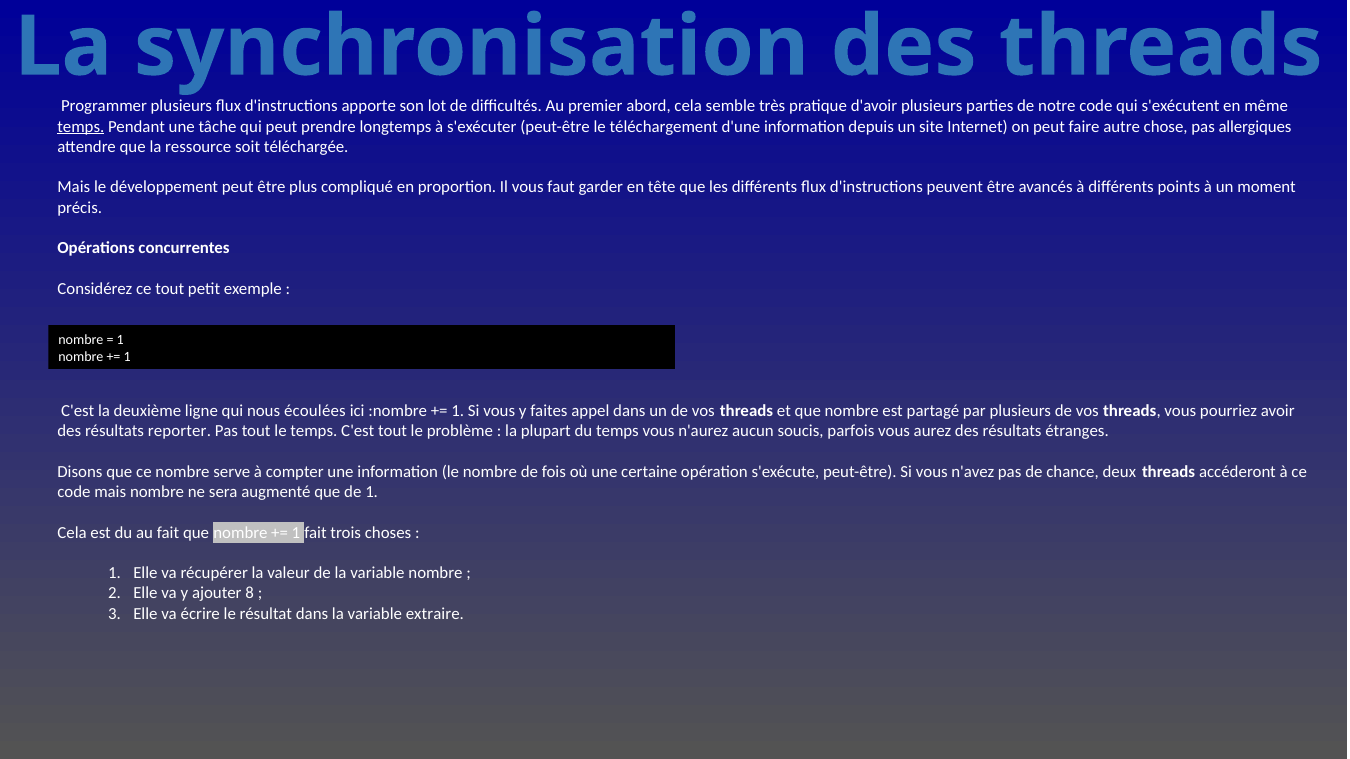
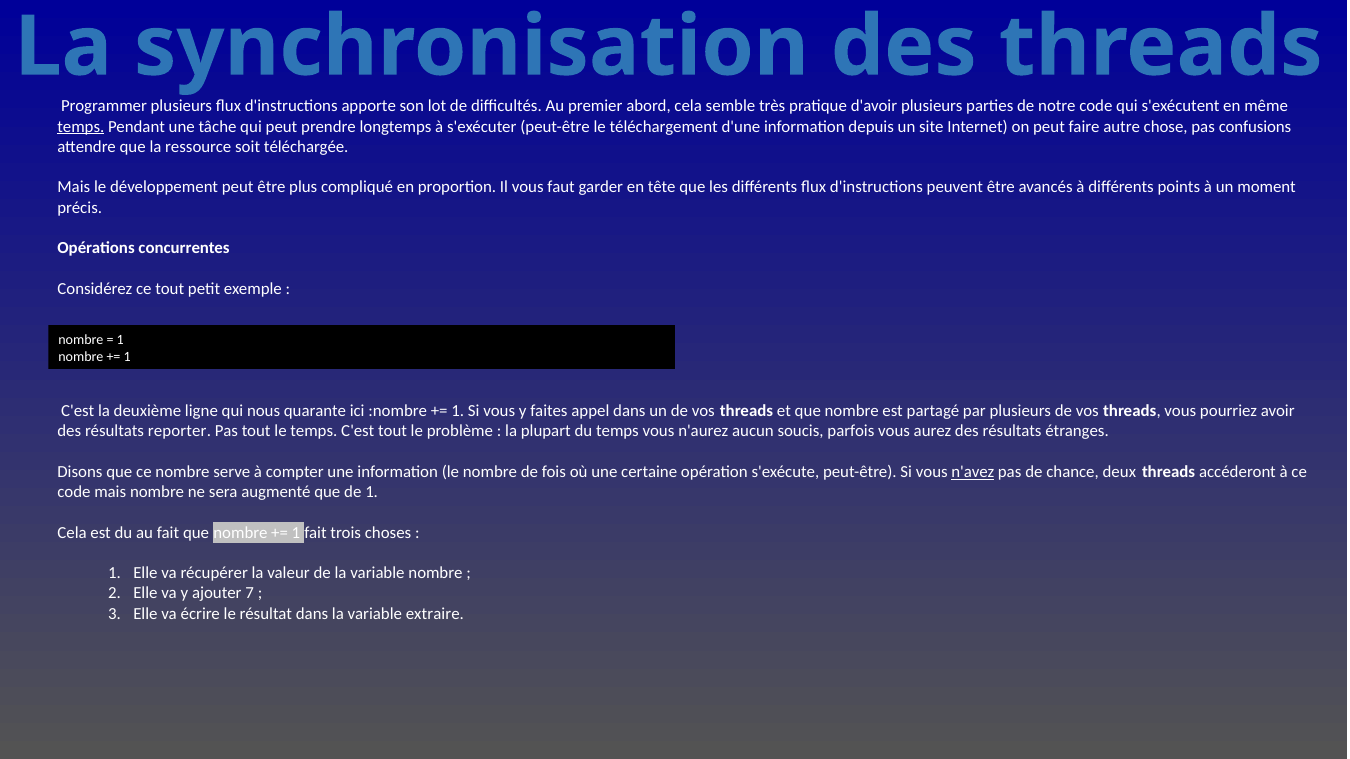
allergiques: allergiques -> confusions
écoulées: écoulées -> quarante
n'avez underline: none -> present
8: 8 -> 7
